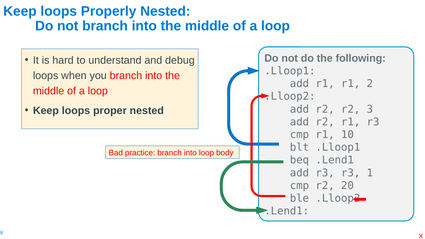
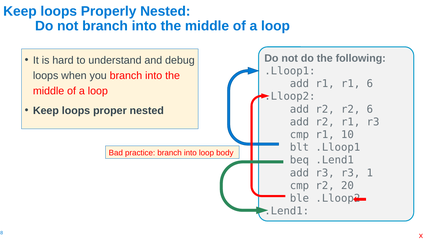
r1 2: 2 -> 6
r2 3: 3 -> 6
